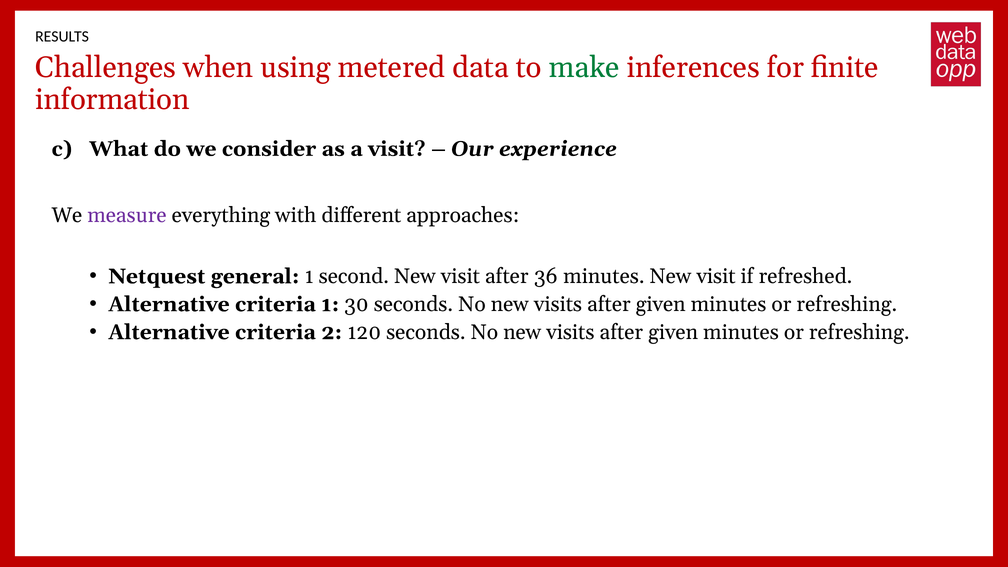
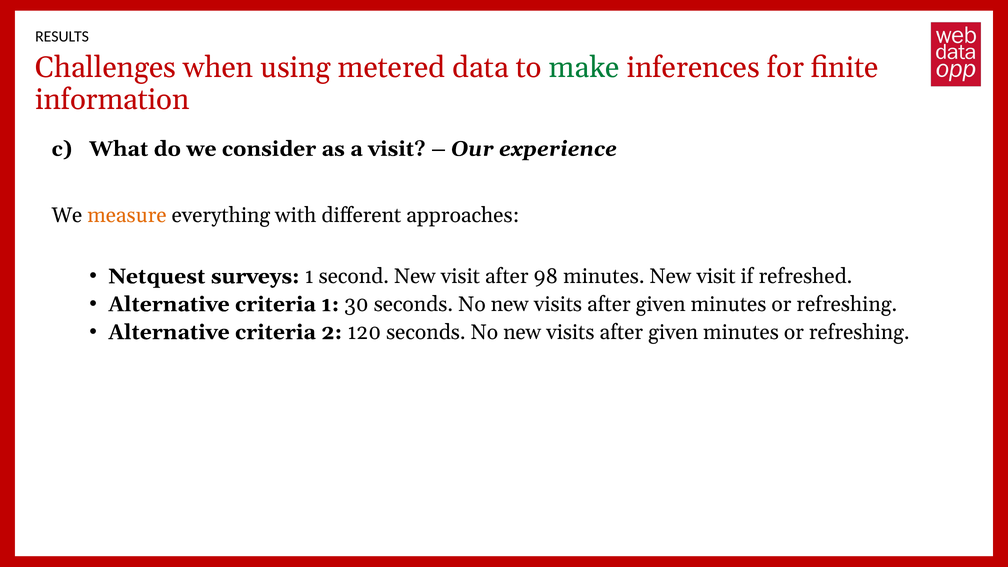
measure colour: purple -> orange
general: general -> surveys
36: 36 -> 98
